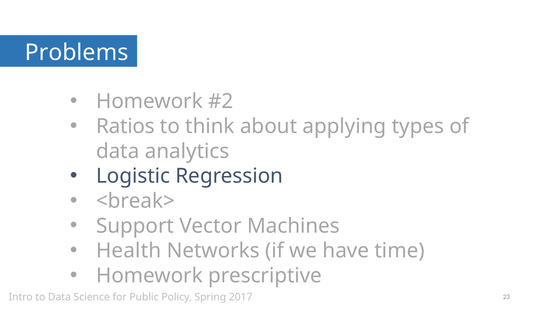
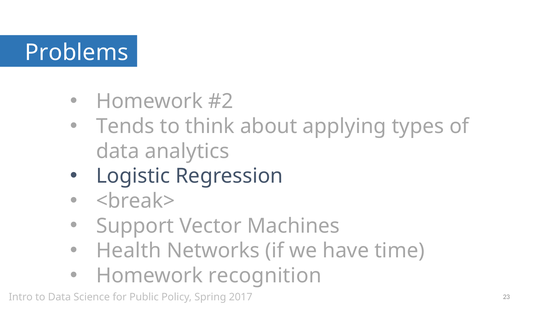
Ratios: Ratios -> Tends
prescriptive: prescriptive -> recognition
